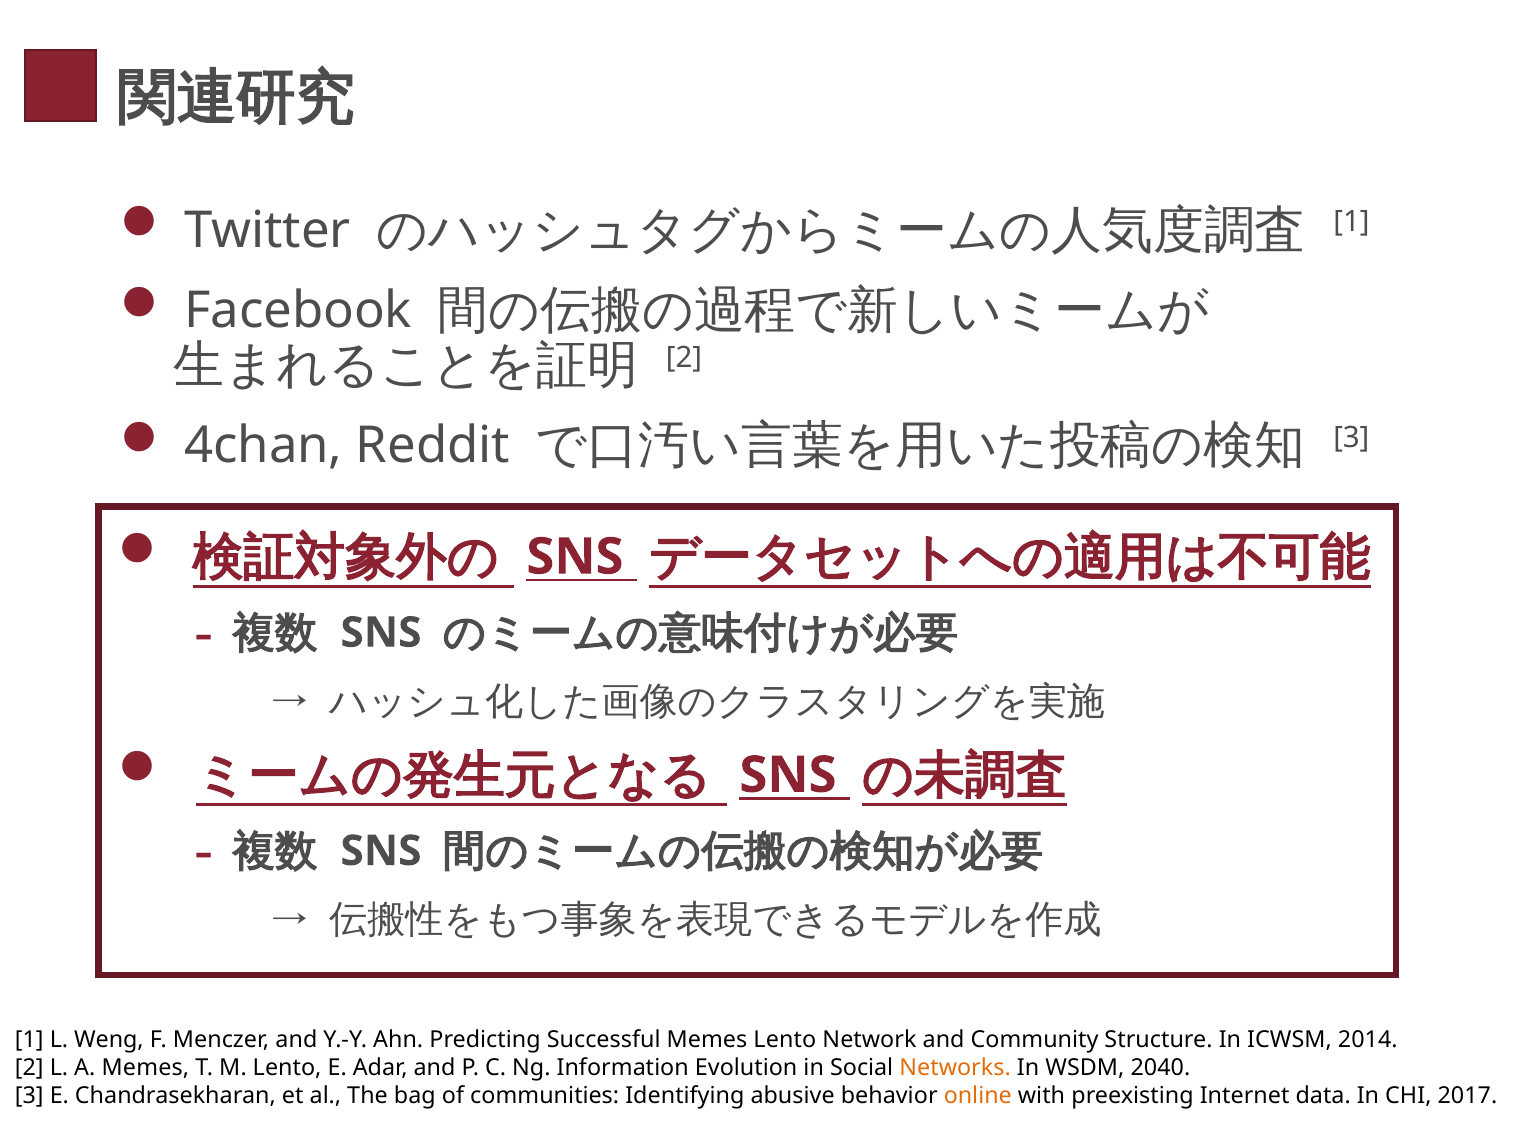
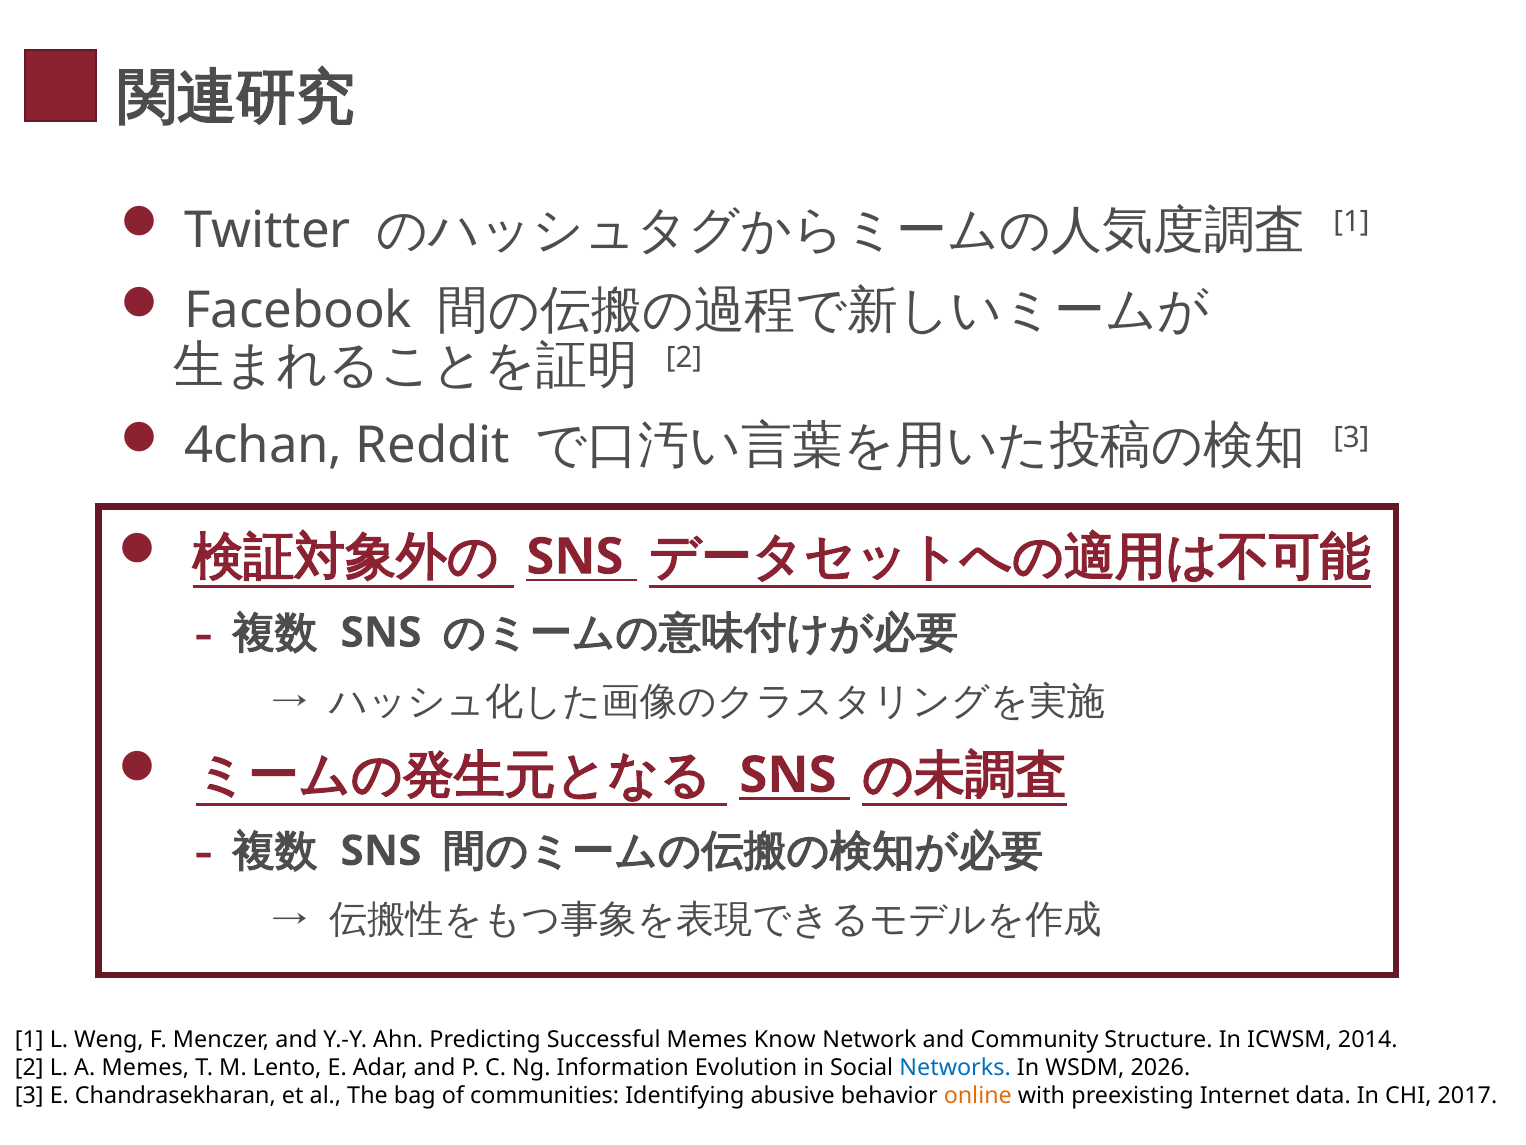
Memes Lento: Lento -> Know
Networks colour: orange -> blue
2040: 2040 -> 2026
